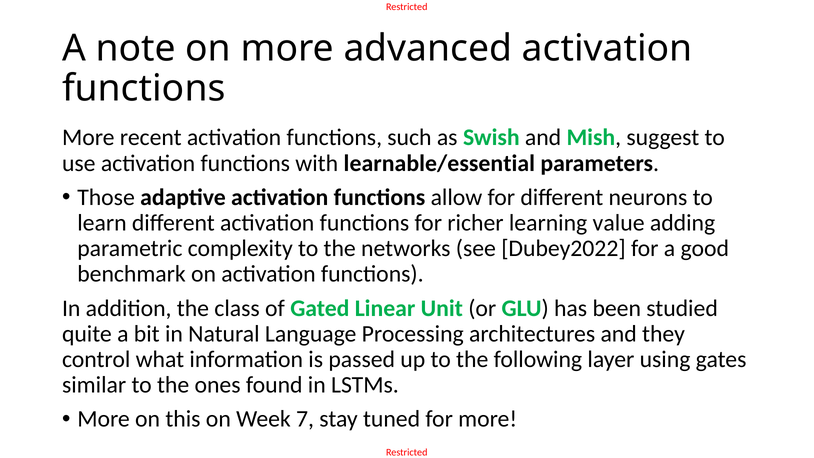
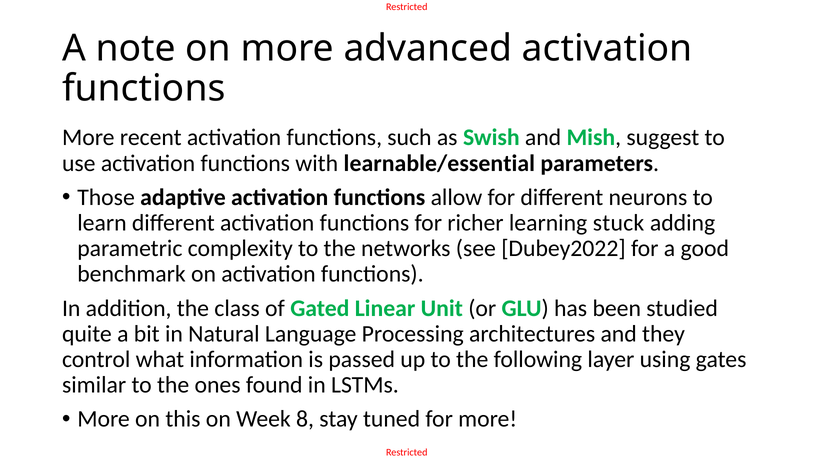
value: value -> stuck
7: 7 -> 8
